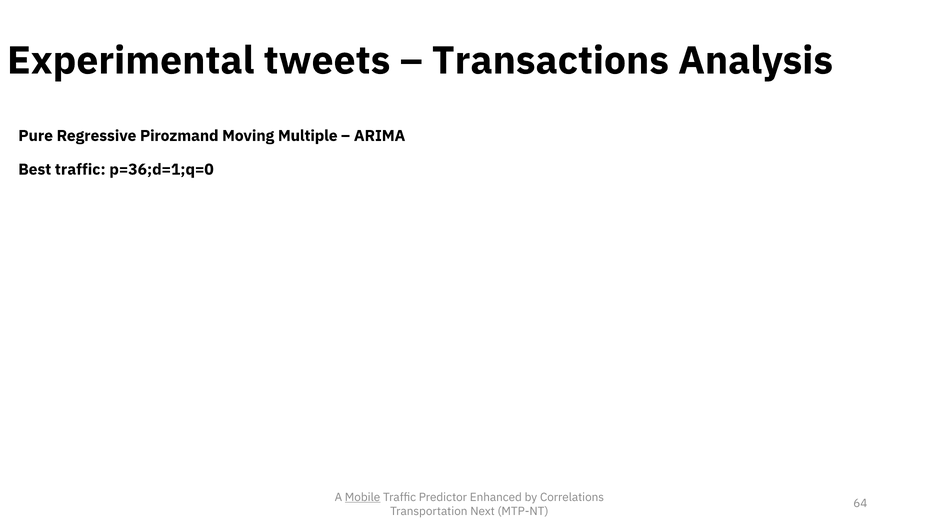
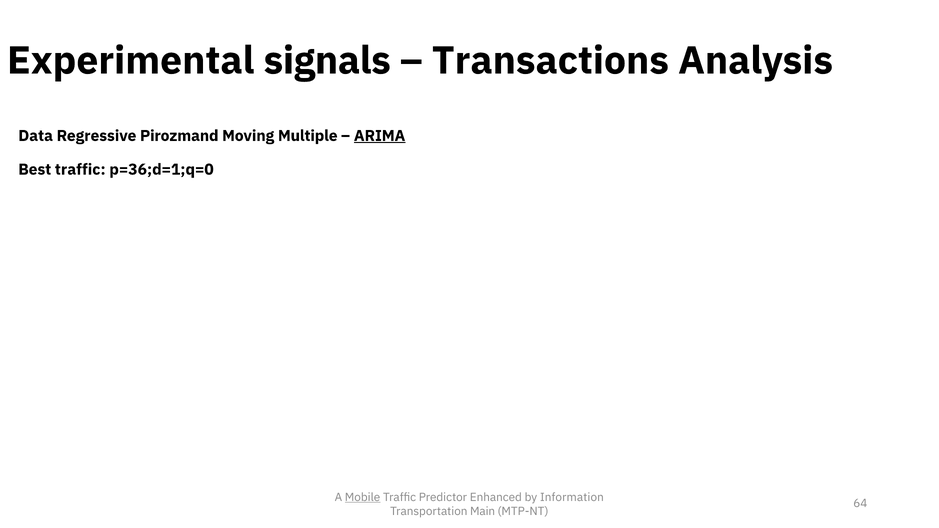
tweets: tweets -> signals
Pure: Pure -> Data
ARIMA underline: none -> present
Correlations: Correlations -> Information
Next: Next -> Main
